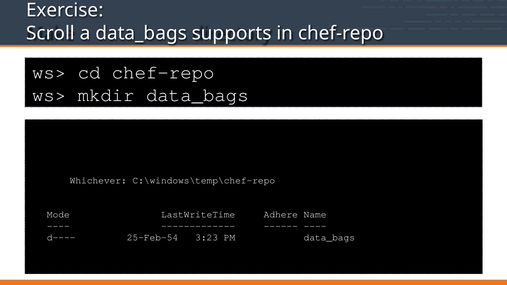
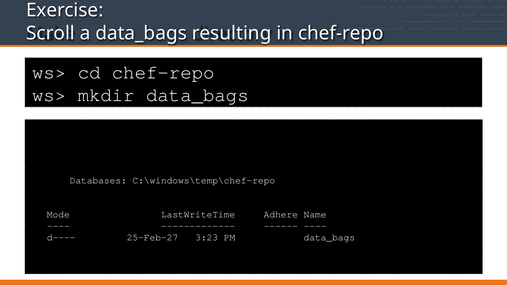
supports: supports -> resulting
Whichever: Whichever -> Databases
25-Feb-54: 25-Feb-54 -> 25-Feb-27
